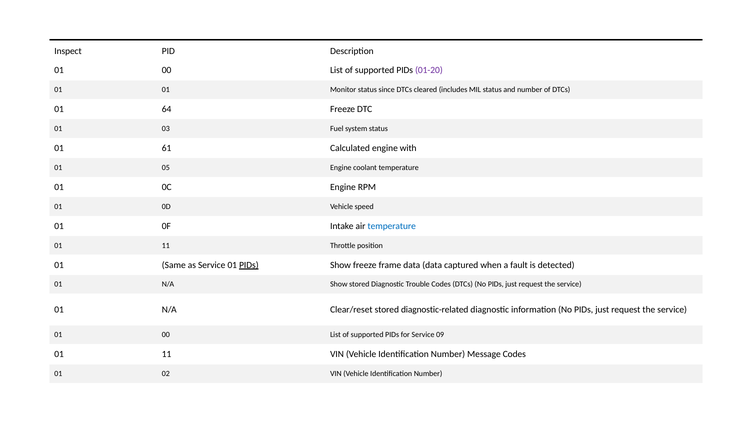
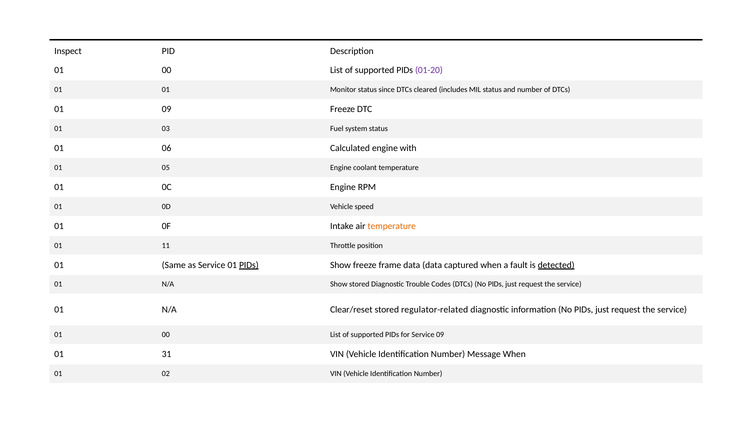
01 64: 64 -> 09
61: 61 -> 06
temperature at (392, 226) colour: blue -> orange
detected underline: none -> present
diagnostic-related: diagnostic-related -> regulator-related
11 at (167, 354): 11 -> 31
Message Codes: Codes -> When
